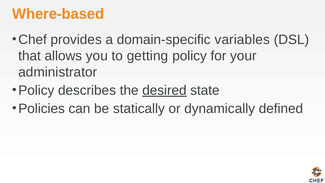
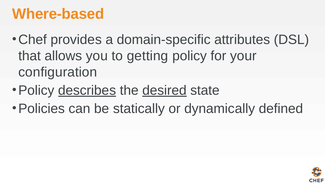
variables: variables -> attributes
administrator: administrator -> configuration
describes underline: none -> present
